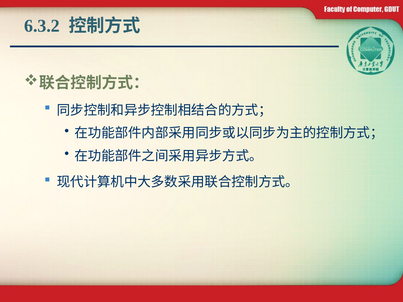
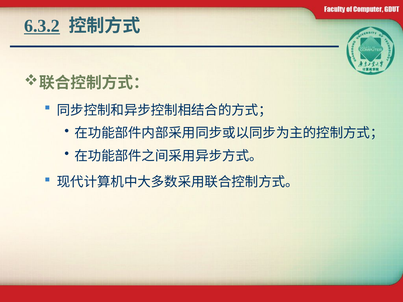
6.3.2 underline: none -> present
